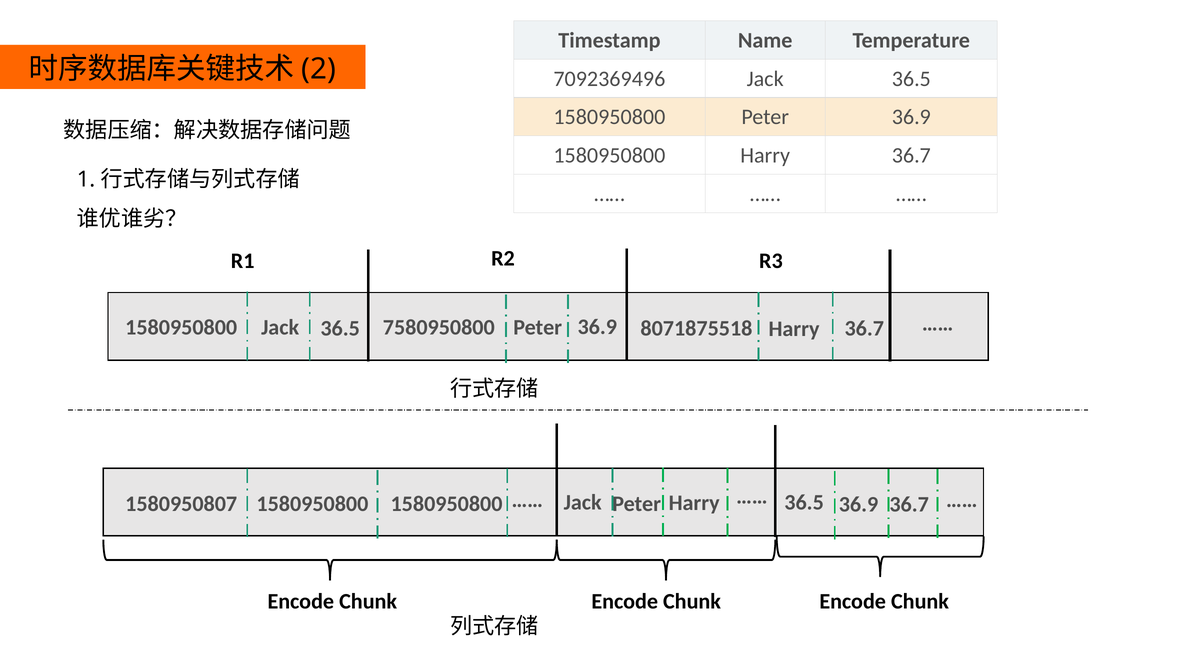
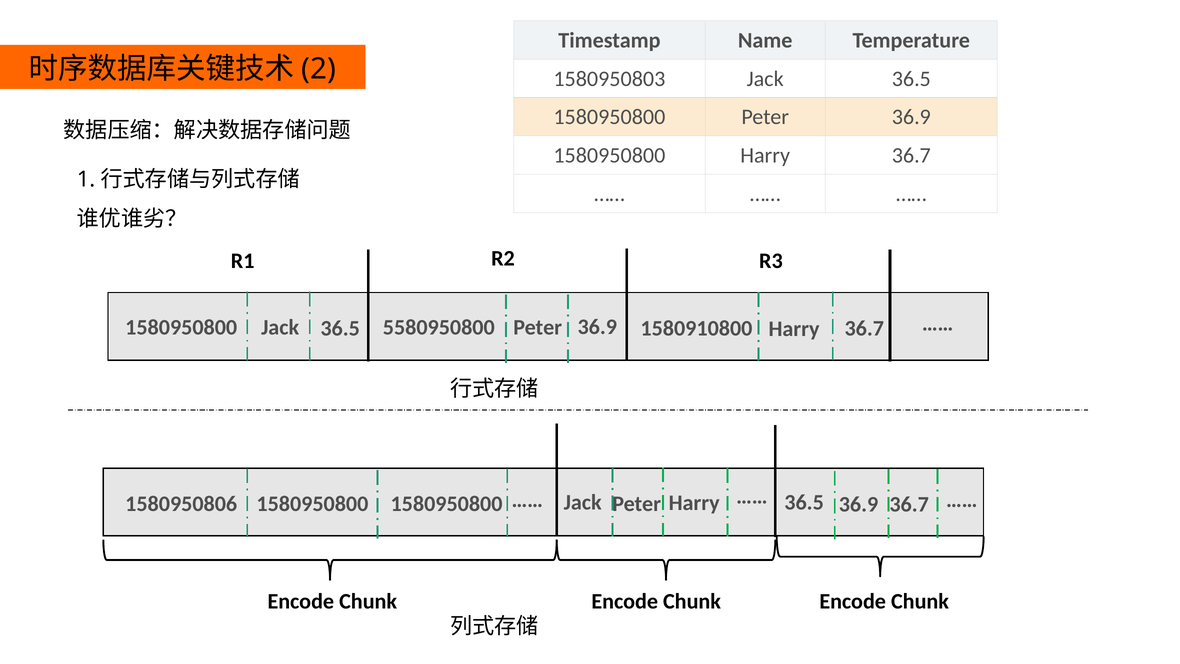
7092369496: 7092369496 -> 1580950803
7580950800: 7580950800 -> 5580950800
8071875518: 8071875518 -> 1580910800
1580950807: 1580950807 -> 1580950806
